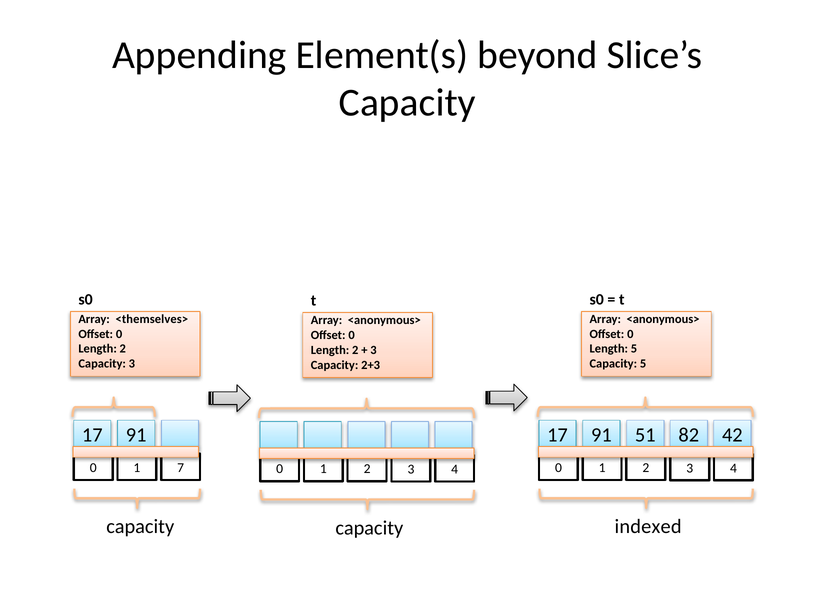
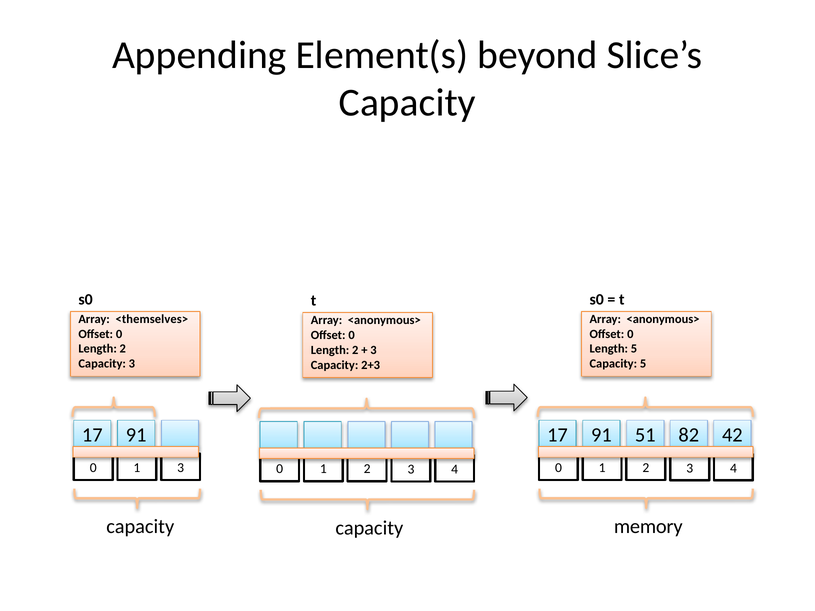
1 7: 7 -> 3
indexed: indexed -> memory
